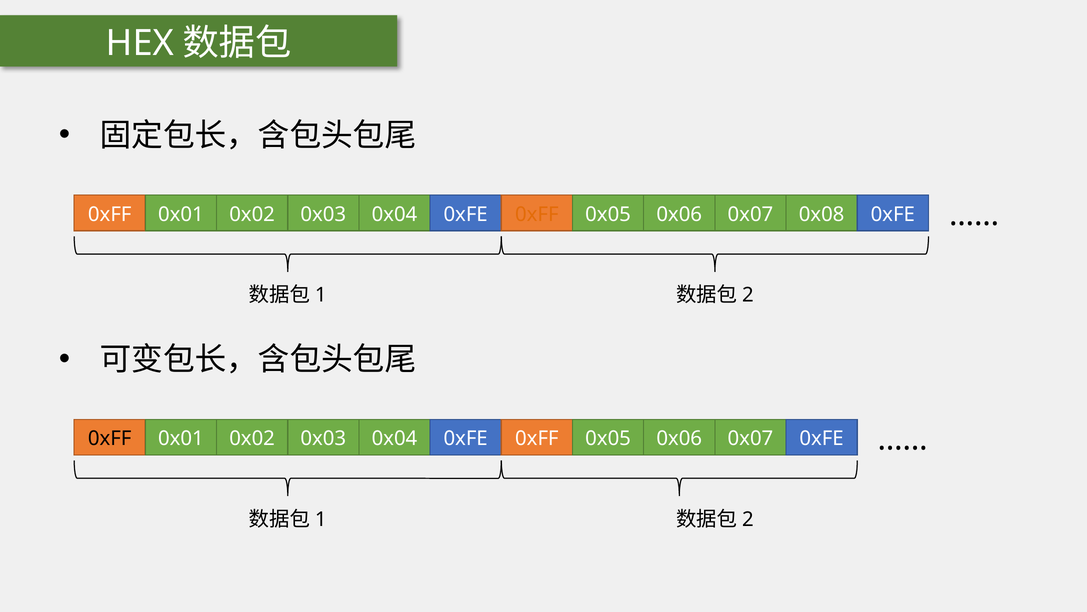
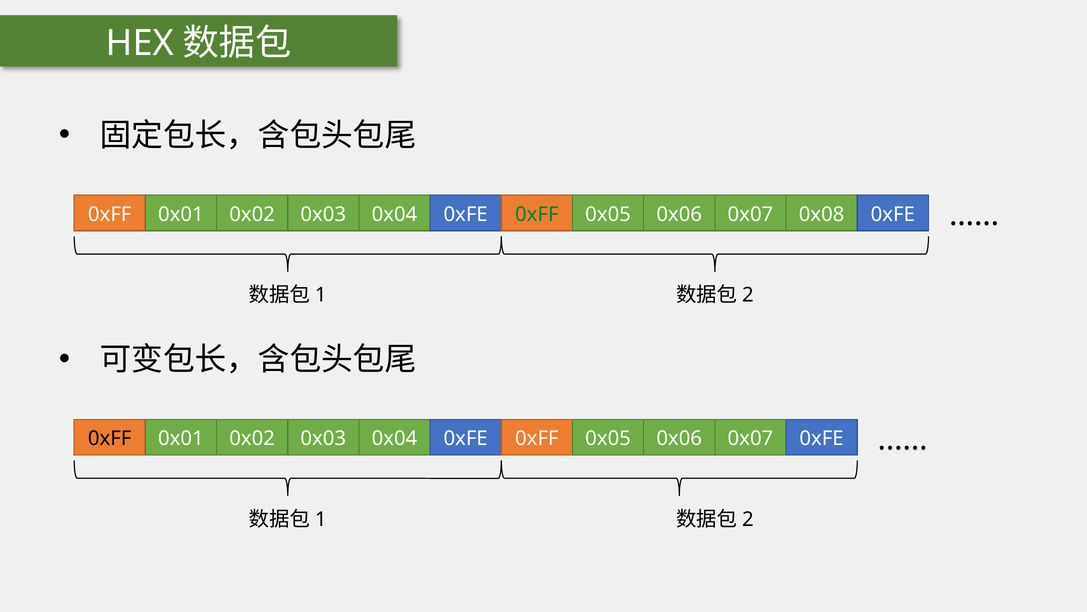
0xFF at (537, 214) colour: orange -> green
